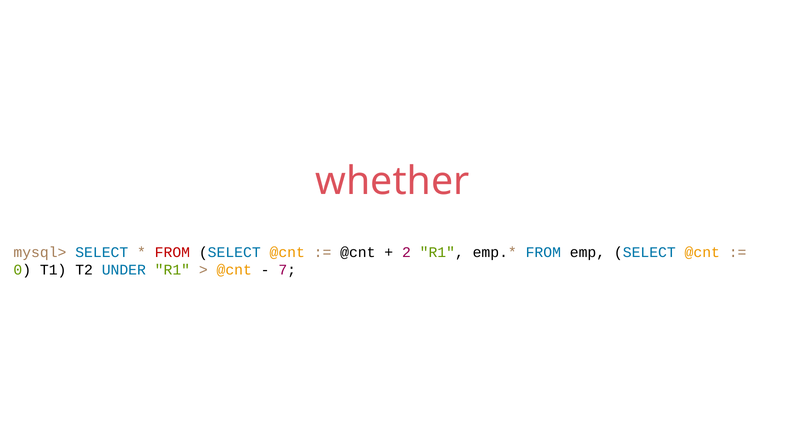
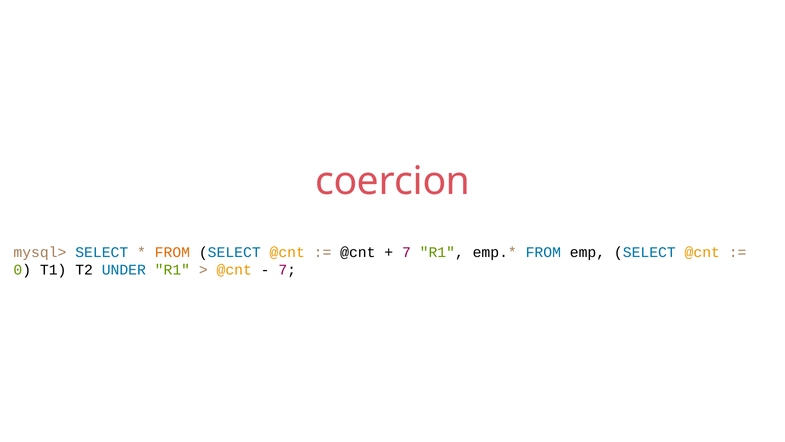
whether: whether -> coercion
FROM at (172, 252) colour: red -> orange
2 at (406, 252): 2 -> 7
